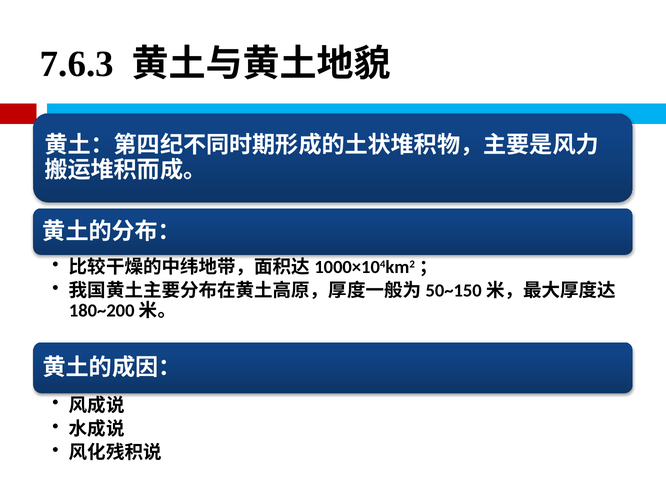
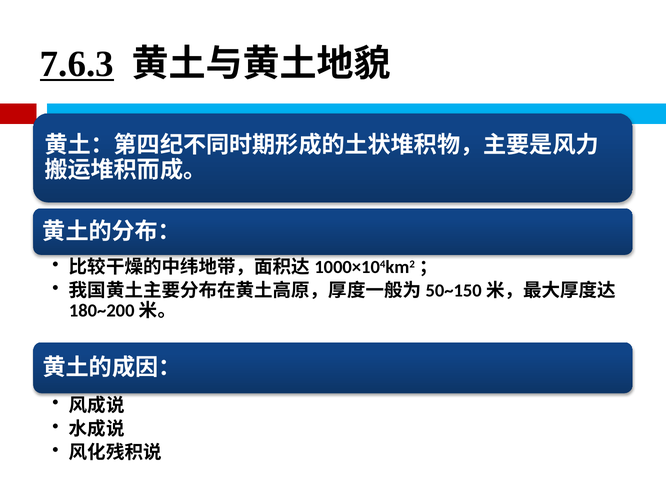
7.6.3 underline: none -> present
